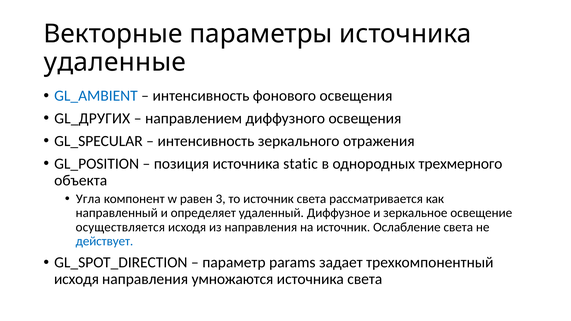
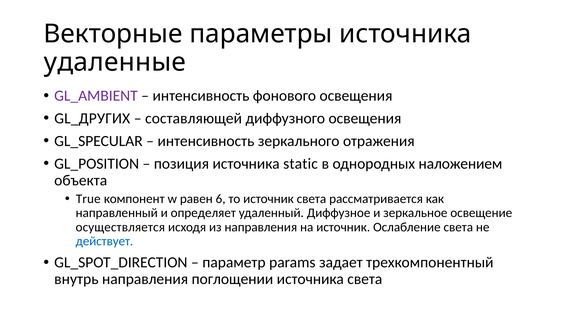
GL_AMBIENT colour: blue -> purple
направлением: направлением -> составляющей
трехмерного: трехмерного -> наложением
Угла: Угла -> True
3: 3 -> 6
исходя at (76, 279): исходя -> внутрь
умножаются: умножаются -> поглощении
